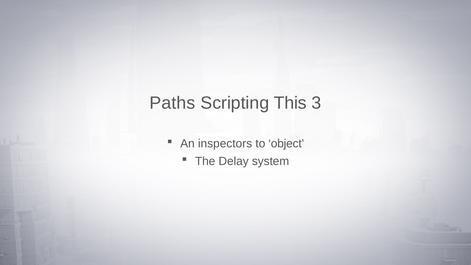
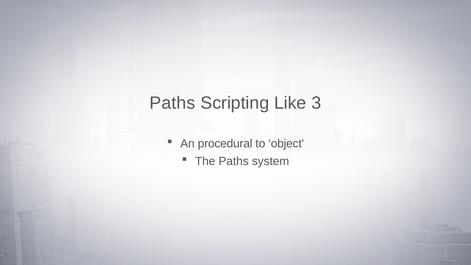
This: This -> Like
inspectors: inspectors -> procedural
The Delay: Delay -> Paths
